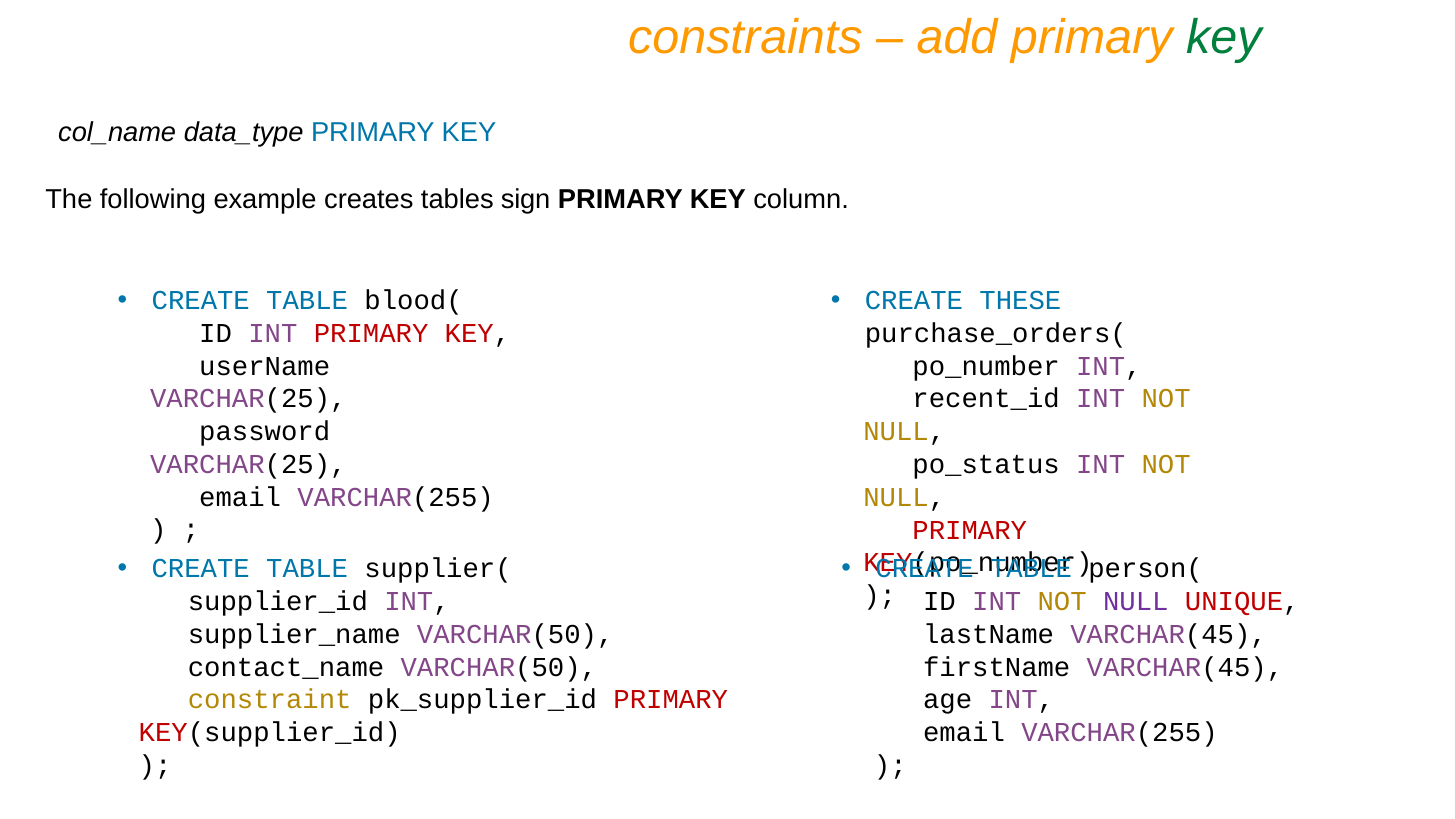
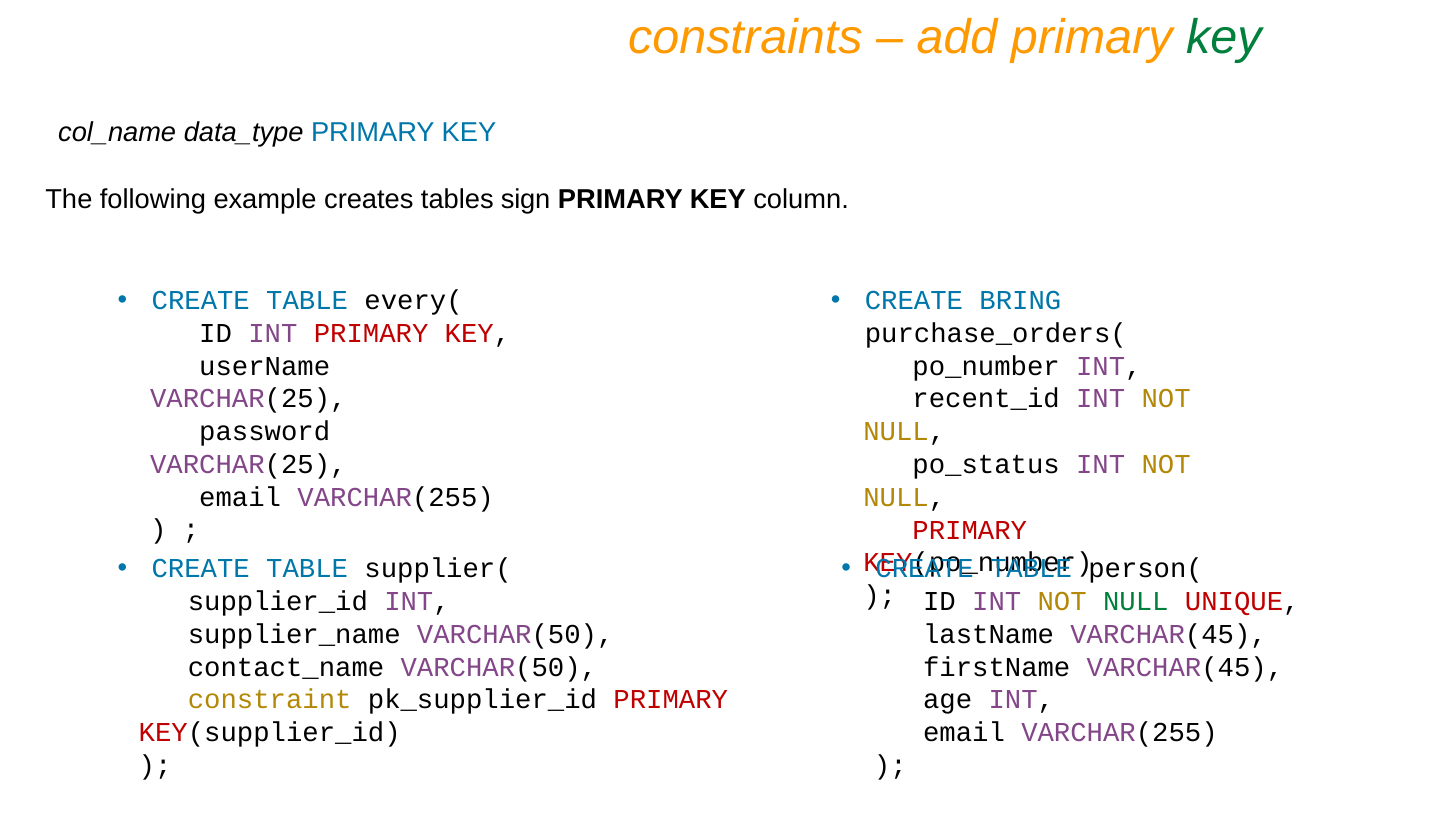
blood(: blood( -> every(
THESE: THESE -> BRING
NULL at (1136, 601) colour: purple -> green
